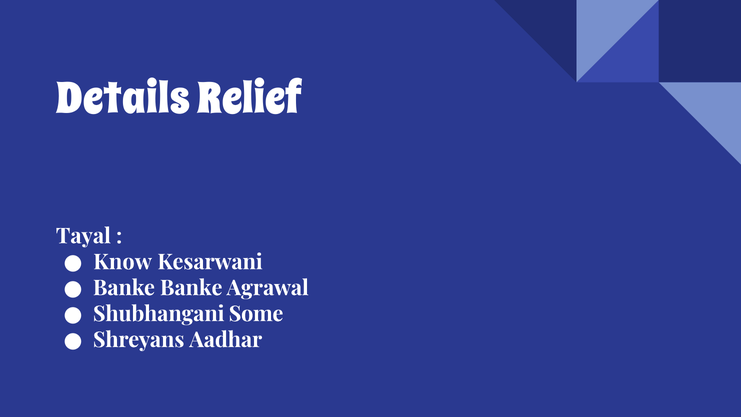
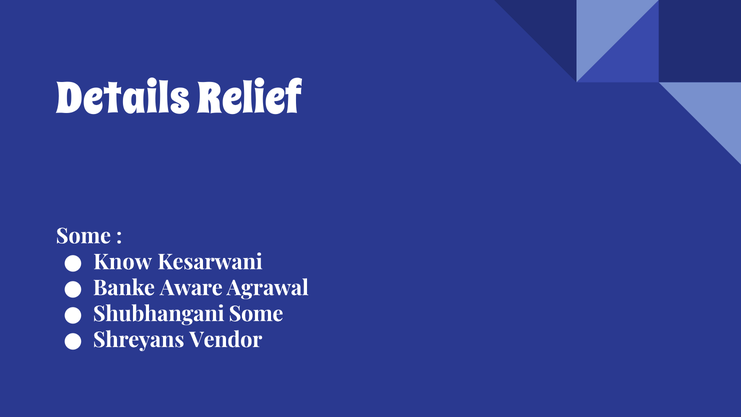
Tayal at (83, 236): Tayal -> Some
Banke Banke: Banke -> Aware
Aadhar: Aadhar -> Vendor
